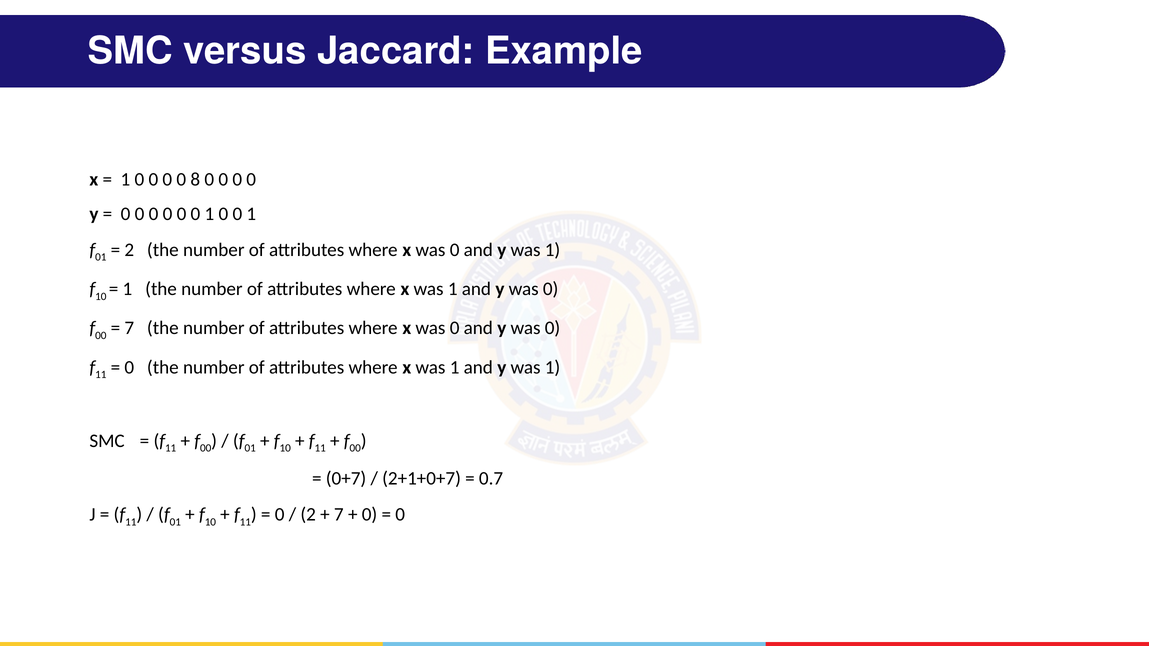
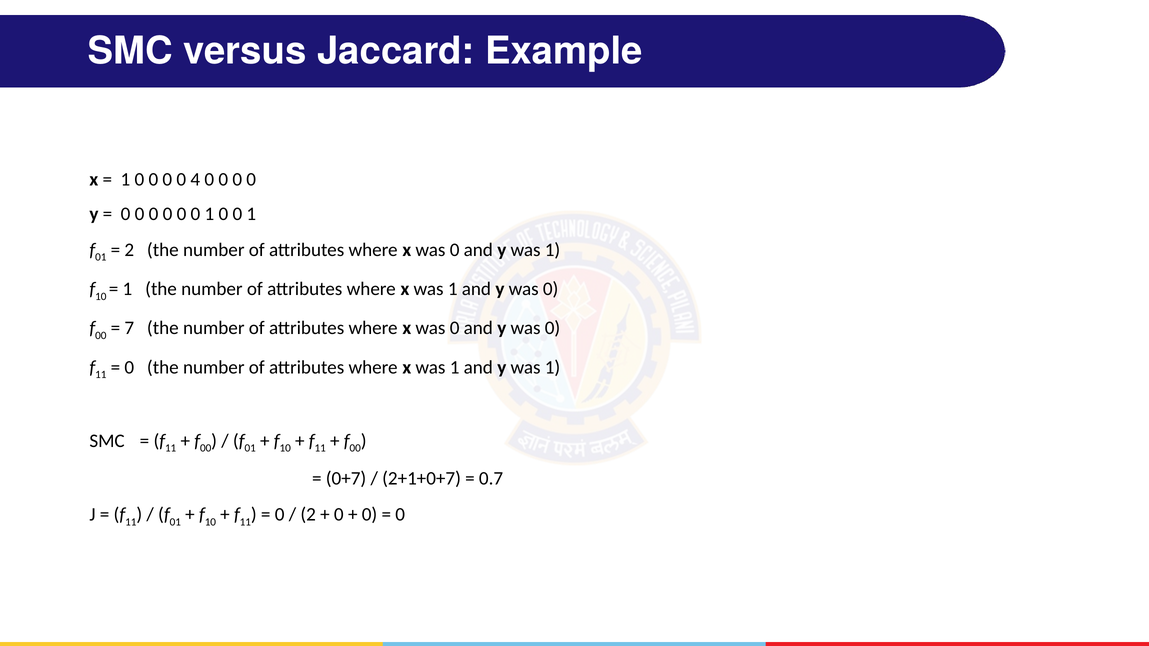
8: 8 -> 4
7 at (339, 515): 7 -> 0
